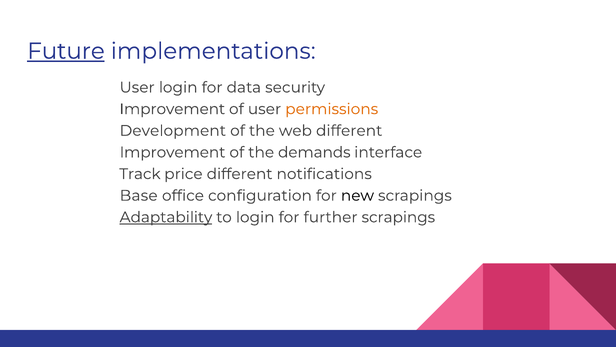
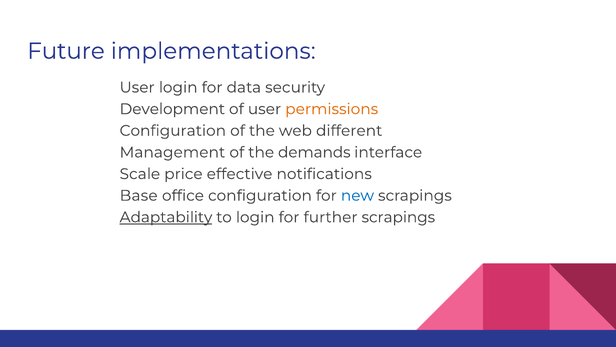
Future underline: present -> none
Improvement at (172, 109): Improvement -> Development
Development at (173, 131): Development -> Configuration
Improvement at (172, 152): Improvement -> Management
Track: Track -> Scale
price different: different -> effective
new colour: black -> blue
